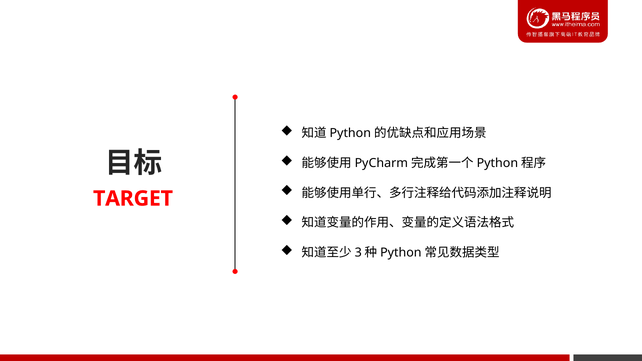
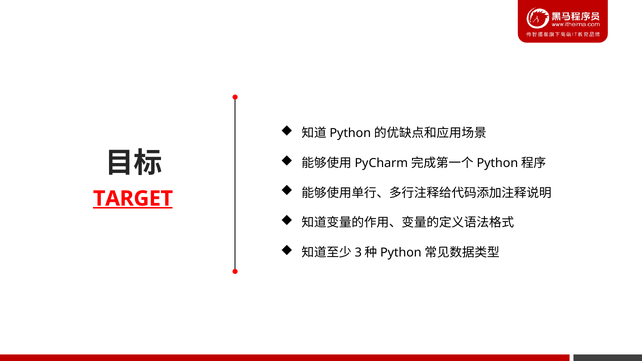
TARGET underline: none -> present
